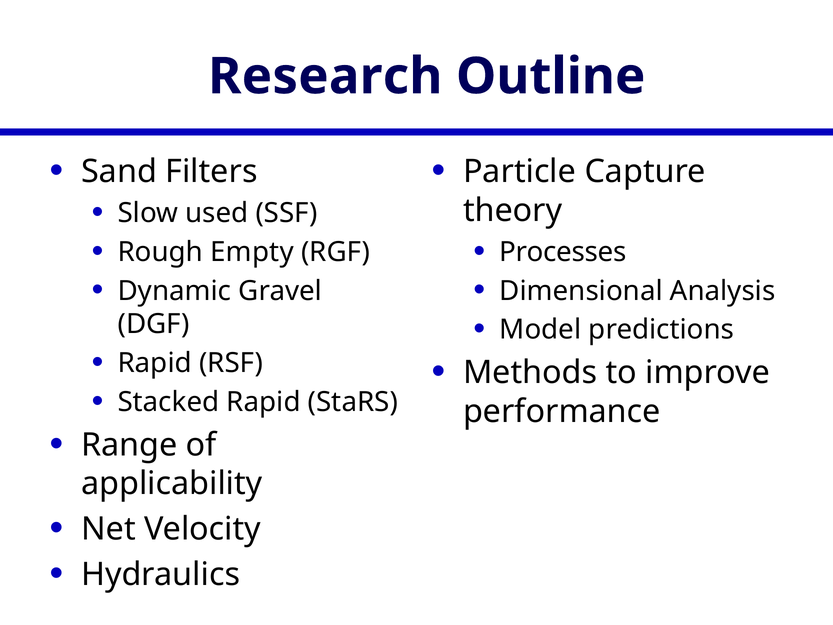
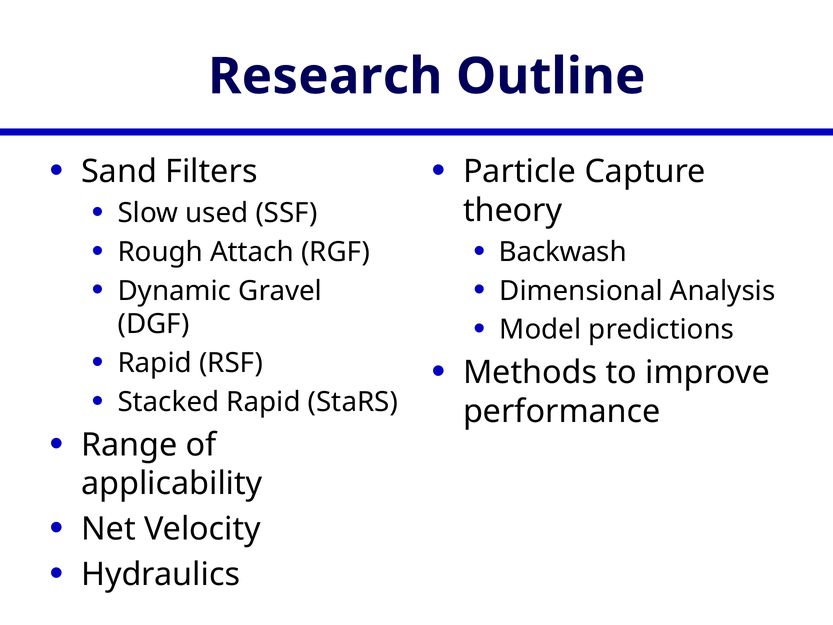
Empty: Empty -> Attach
Processes: Processes -> Backwash
